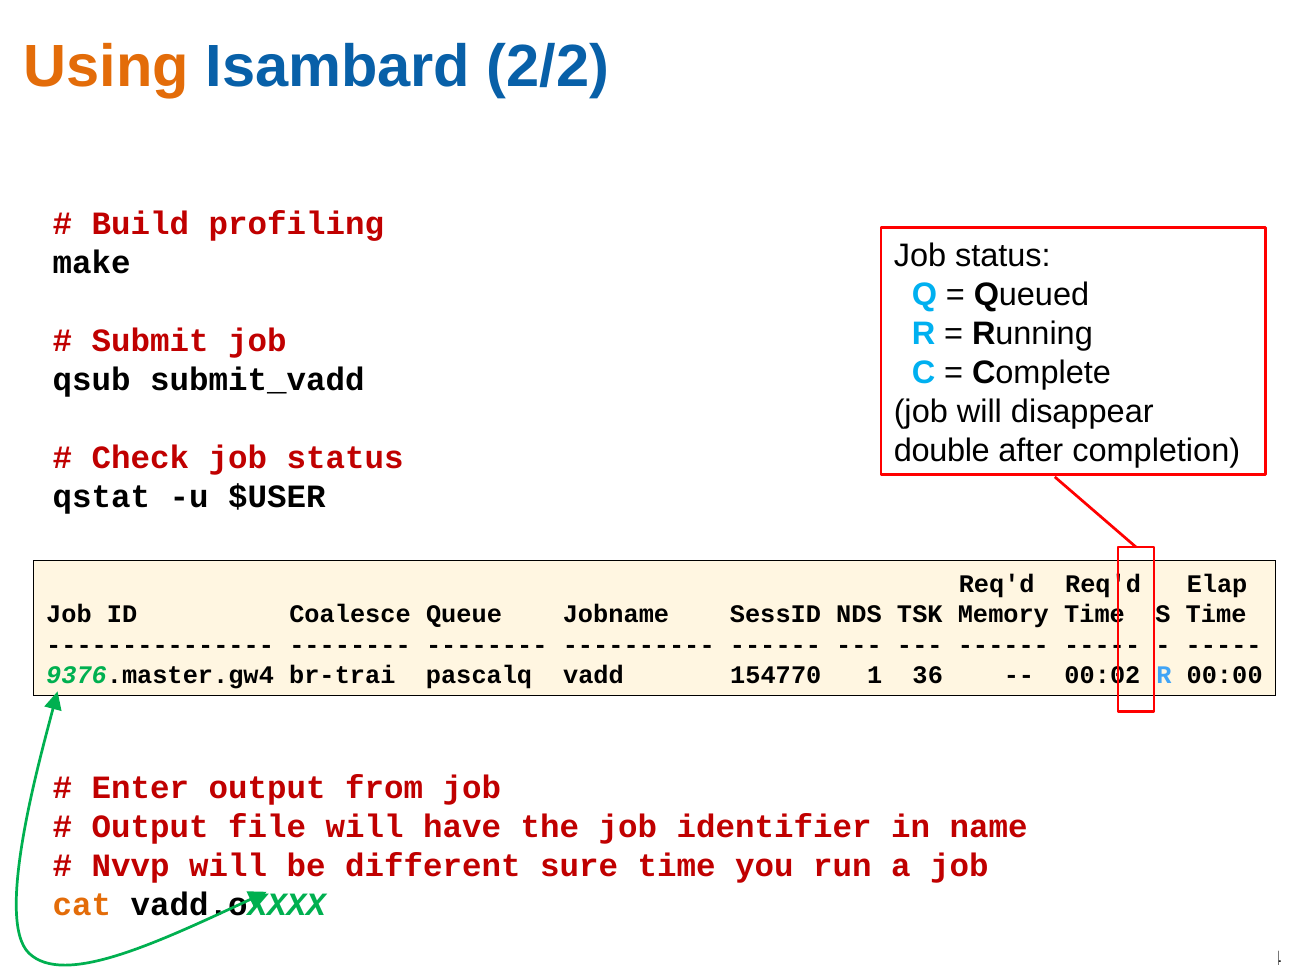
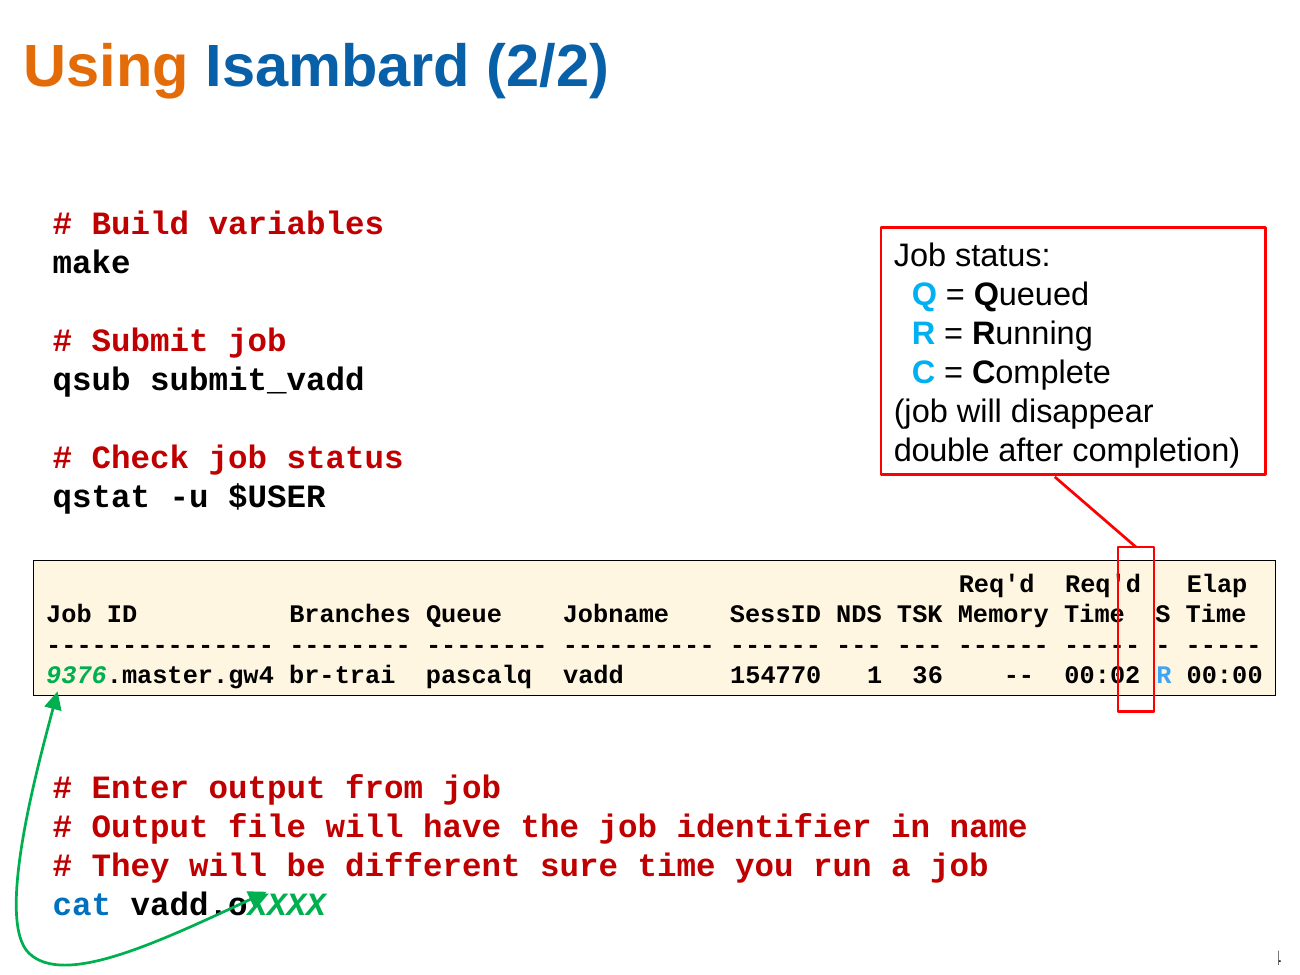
profiling: profiling -> variables
Coalesce: Coalesce -> Branches
Nvvp: Nvvp -> They
cat colour: orange -> blue
